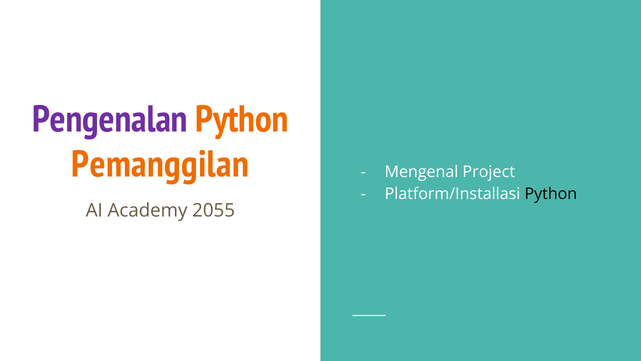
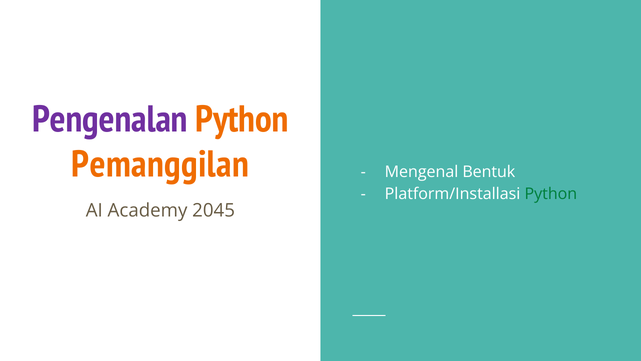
Project: Project -> Bentuk
Python at (551, 194) colour: black -> green
2055: 2055 -> 2045
